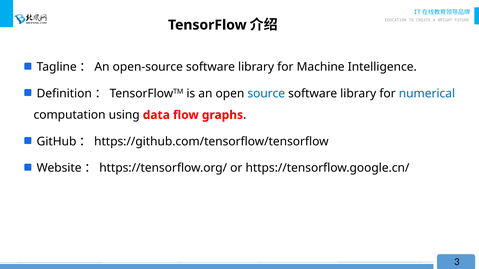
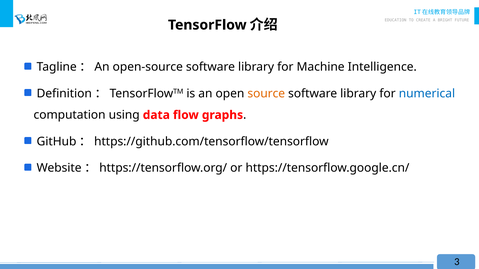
source colour: blue -> orange
